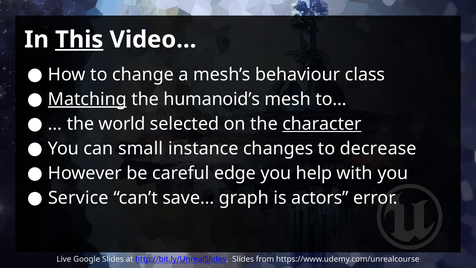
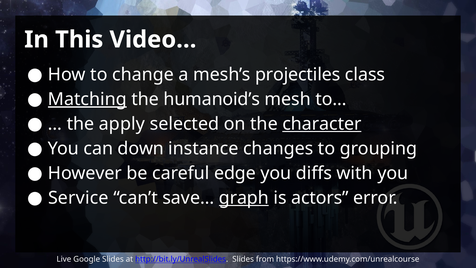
This underline: present -> none
behaviour: behaviour -> projectiles
world: world -> apply
small: small -> down
decrease: decrease -> grouping
help: help -> diffs
graph underline: none -> present
